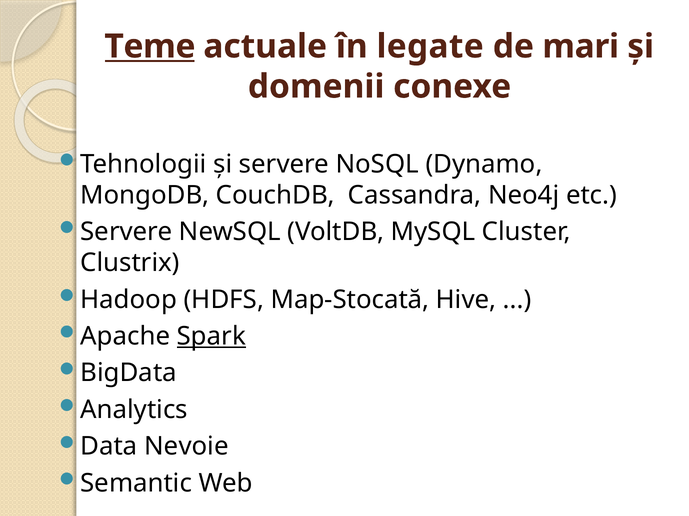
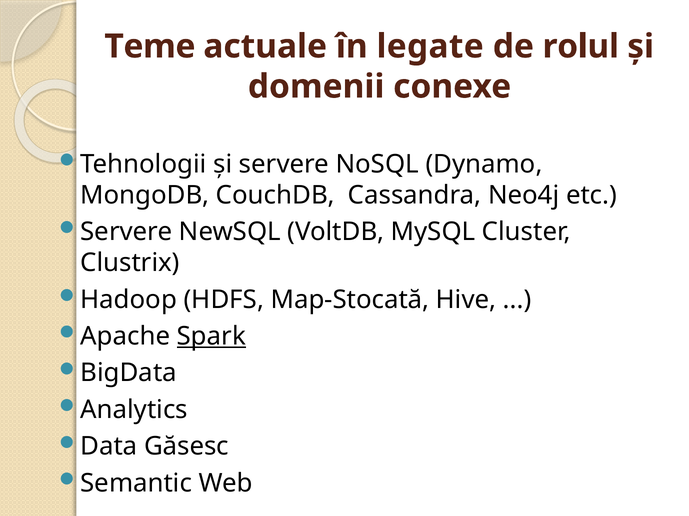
Teme underline: present -> none
mari: mari -> rolul
Nevoie: Nevoie -> Găsesc
